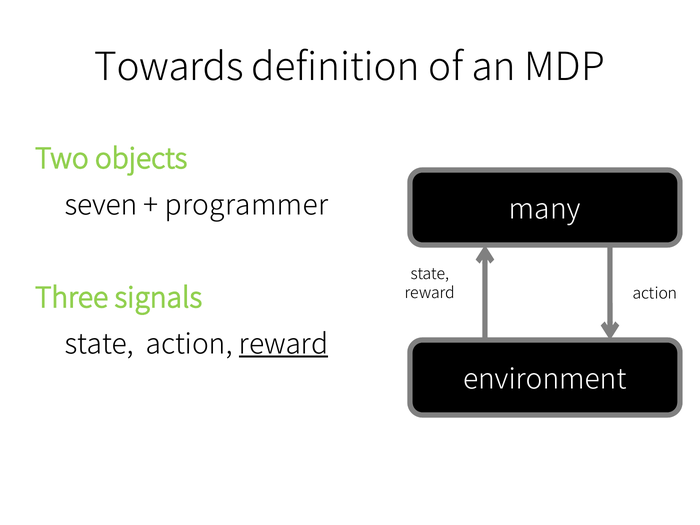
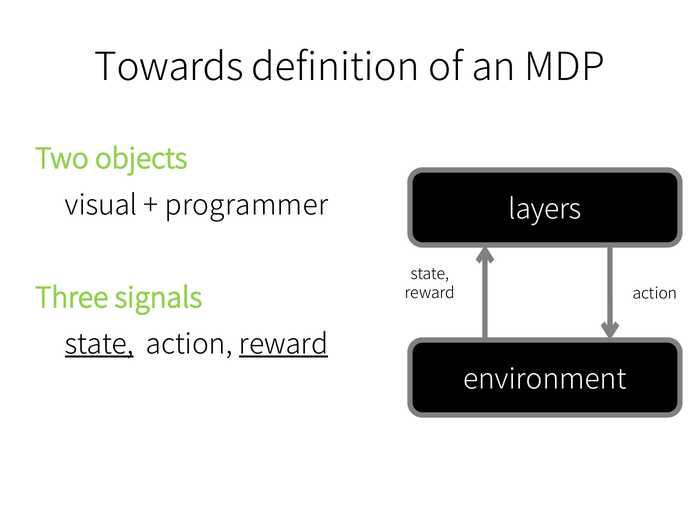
seven: seven -> visual
many: many -> layers
state at (99, 344) underline: none -> present
